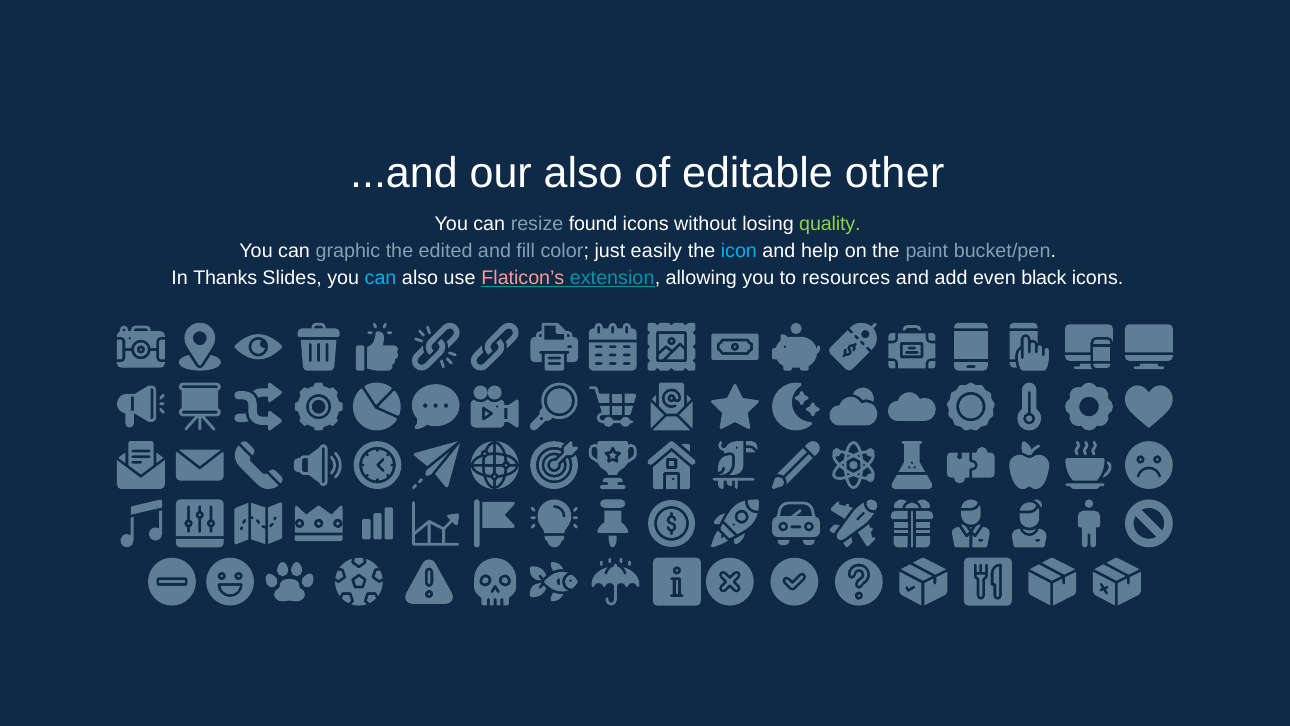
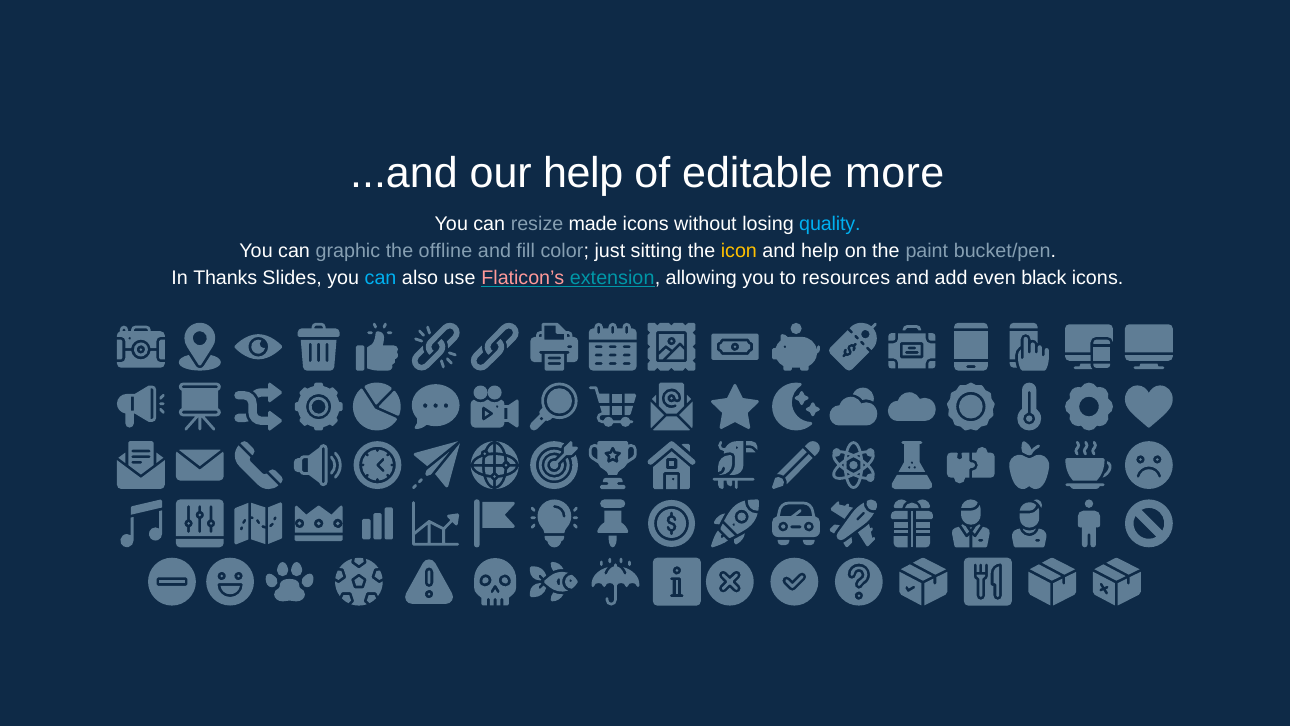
our also: also -> help
other: other -> more
found: found -> made
quality colour: light green -> light blue
edited: edited -> offline
easily: easily -> sitting
icon colour: light blue -> yellow
